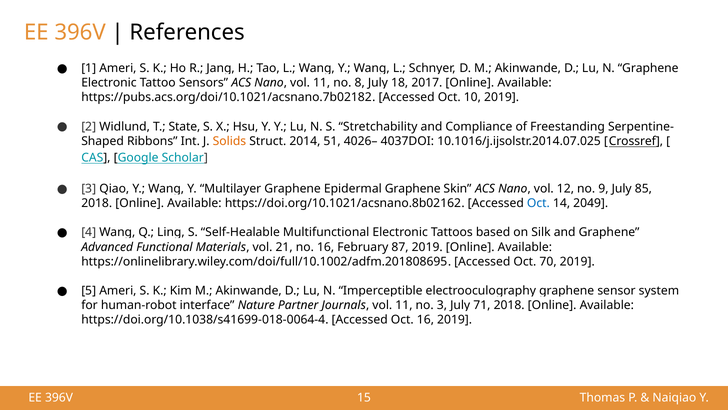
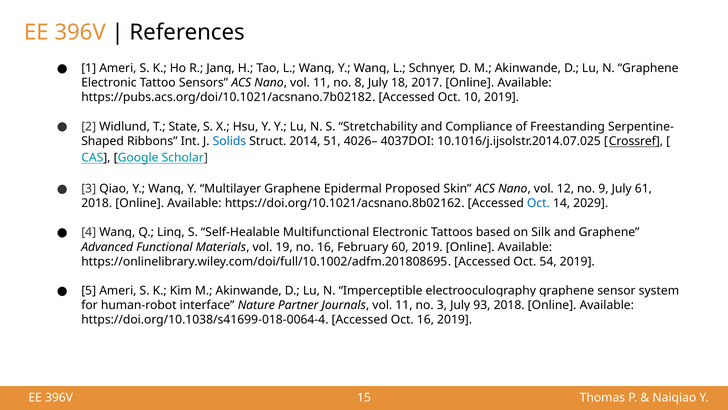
Solids colour: orange -> blue
Epidermal Graphene: Graphene -> Proposed
85: 85 -> 61
2049: 2049 -> 2029
21: 21 -> 19
87: 87 -> 60
70: 70 -> 54
71: 71 -> 93
